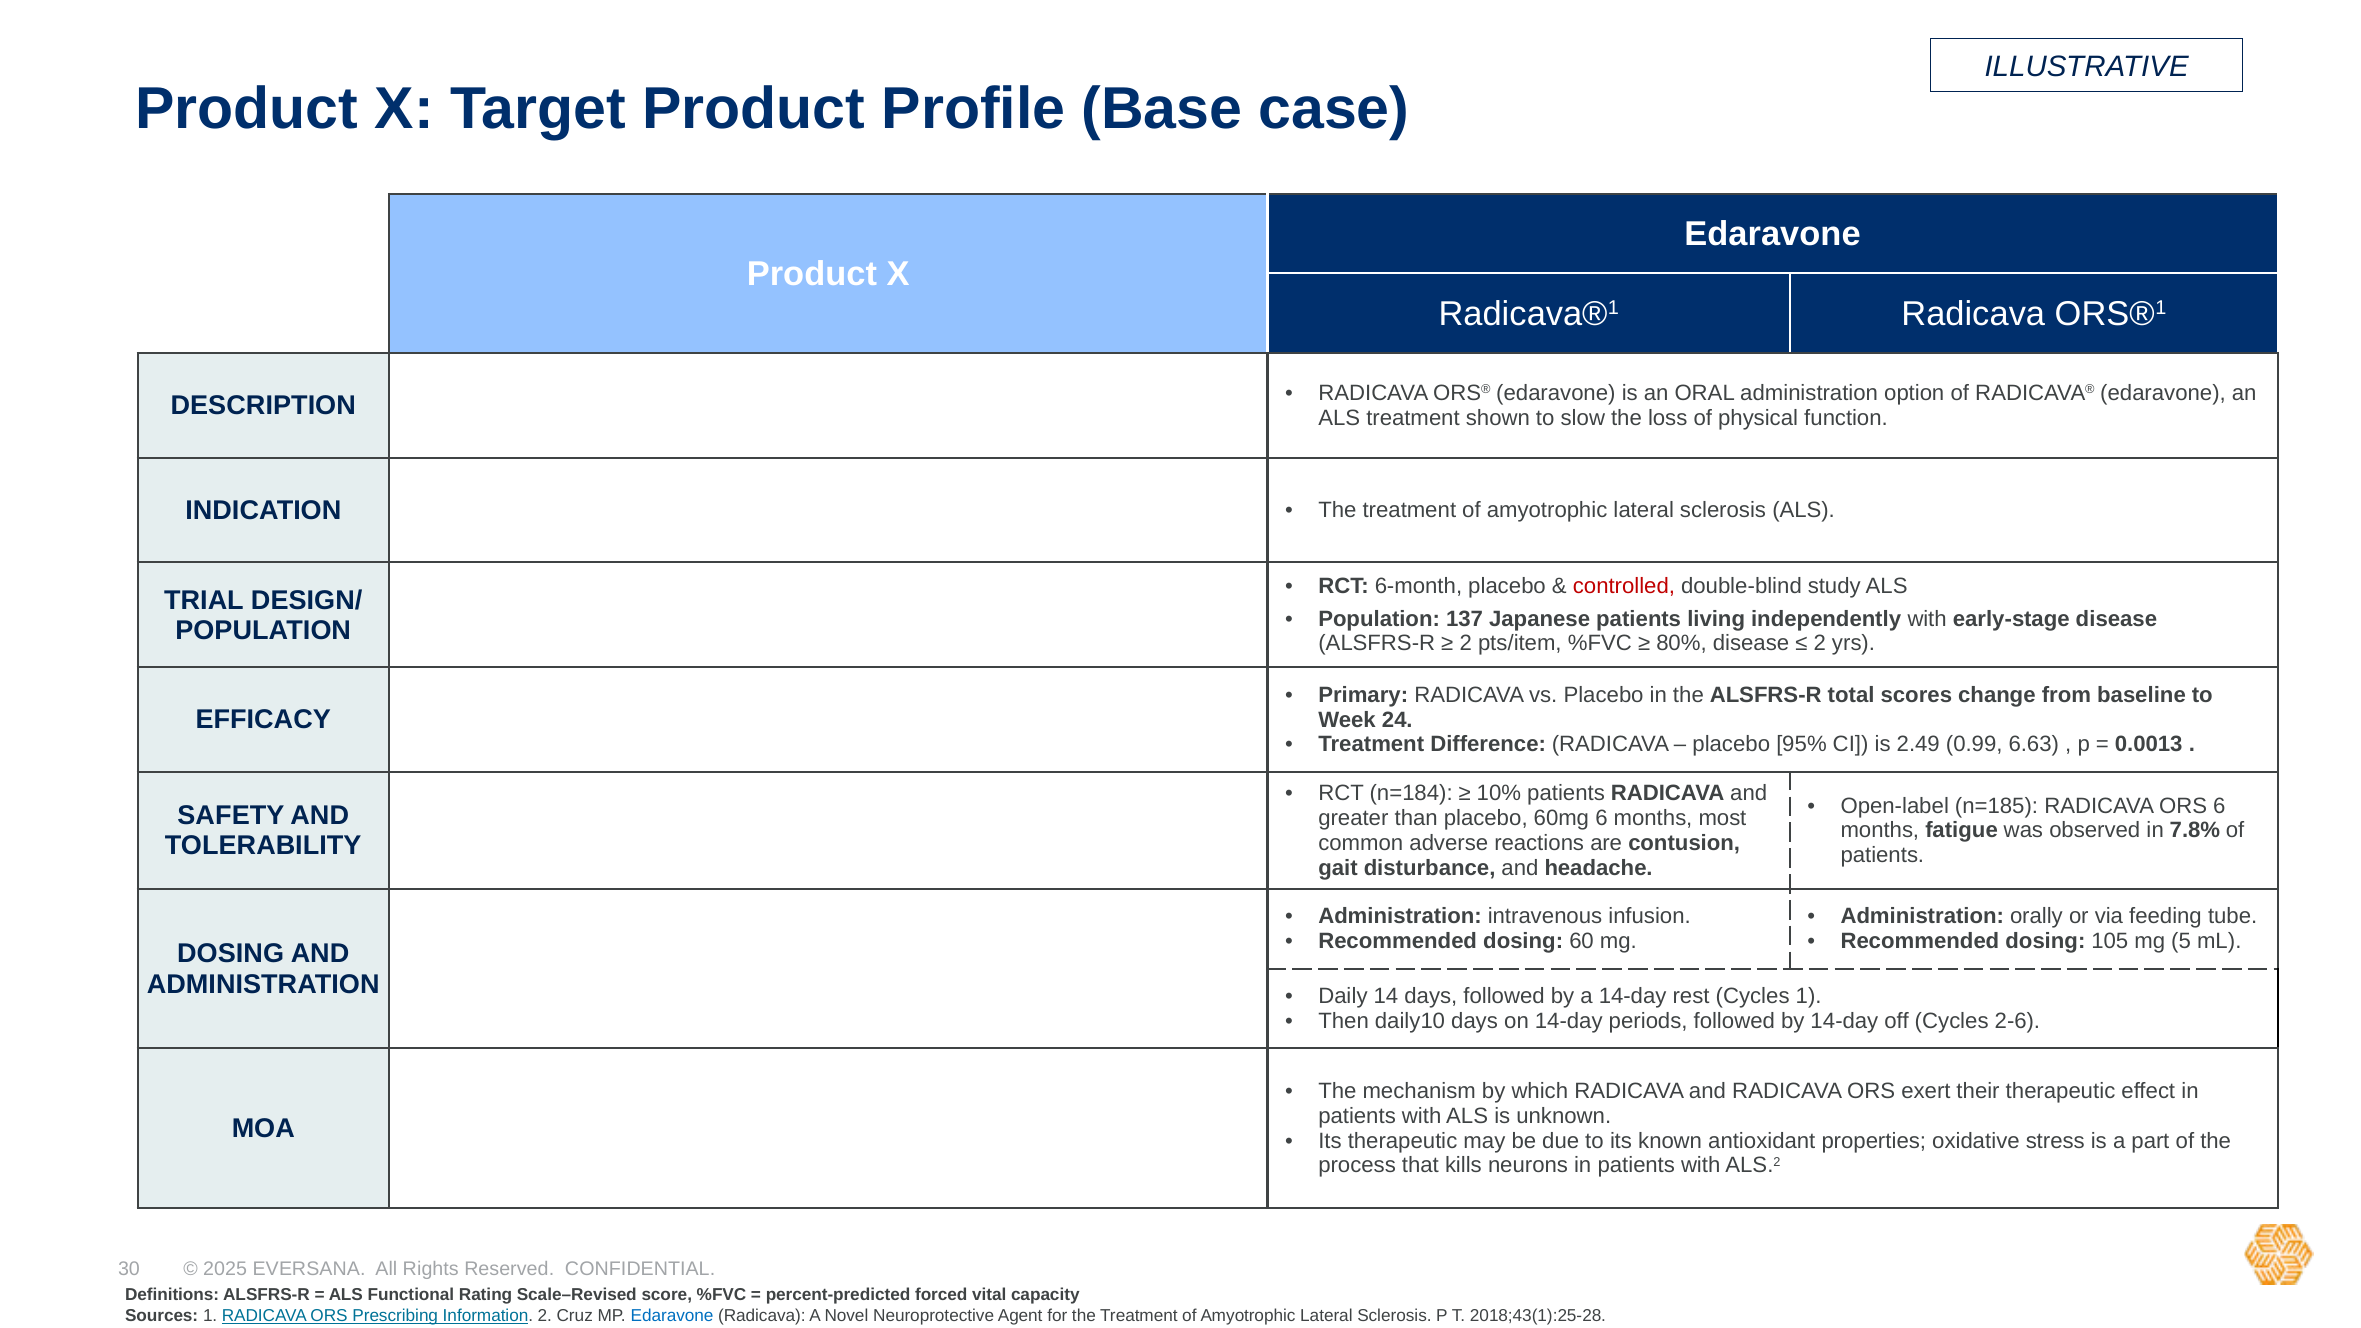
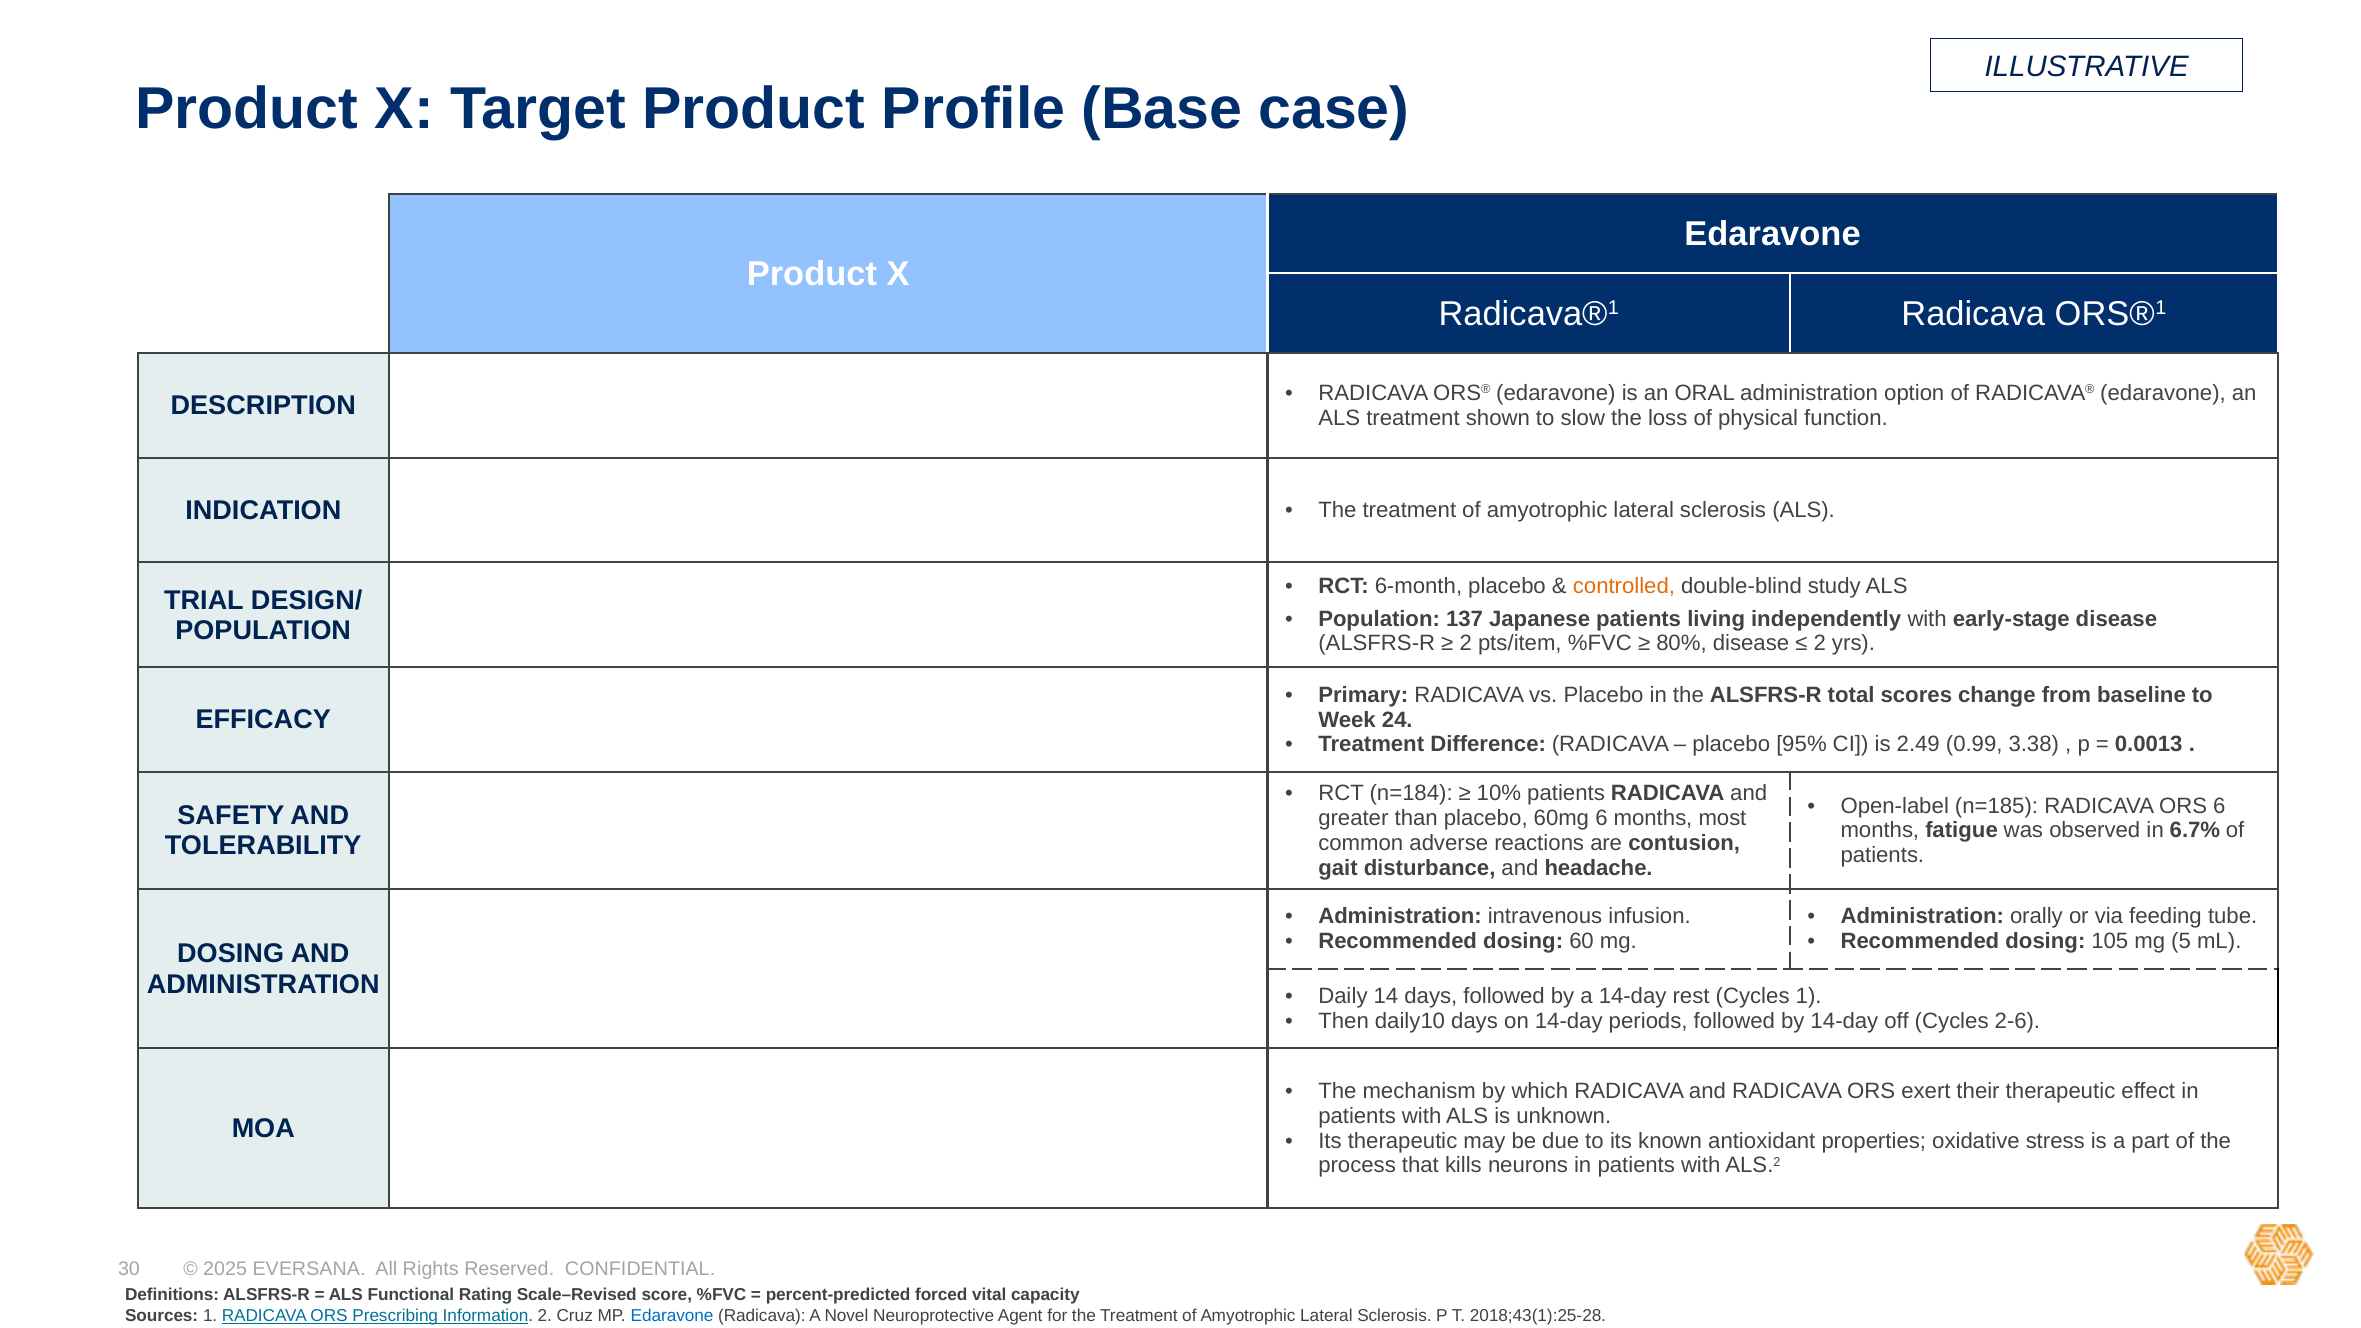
controlled colour: red -> orange
6.63: 6.63 -> 3.38
7.8%: 7.8% -> 6.7%
